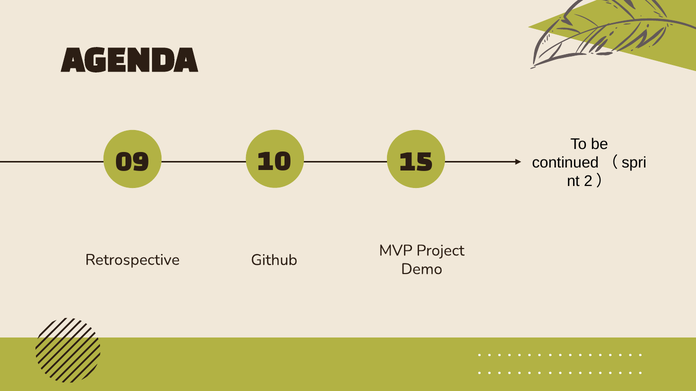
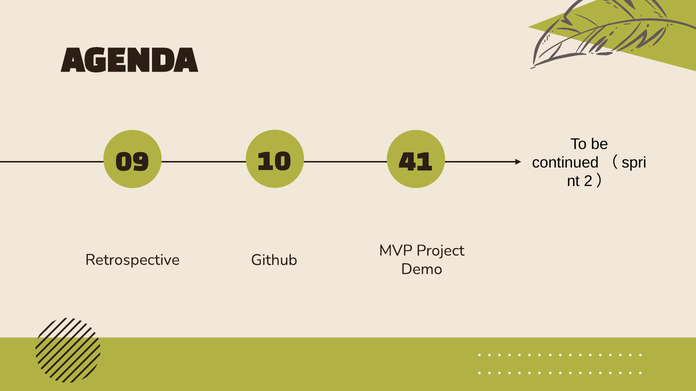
15: 15 -> 41
